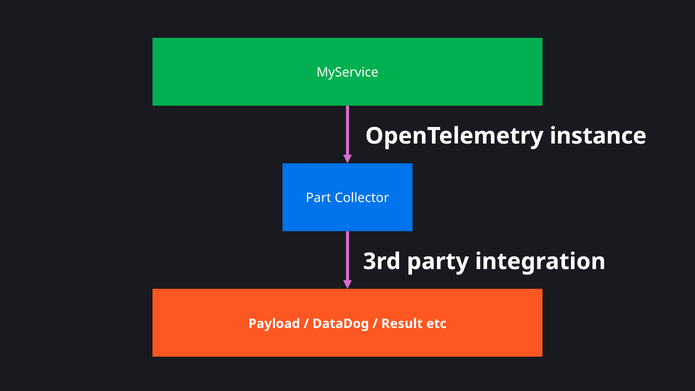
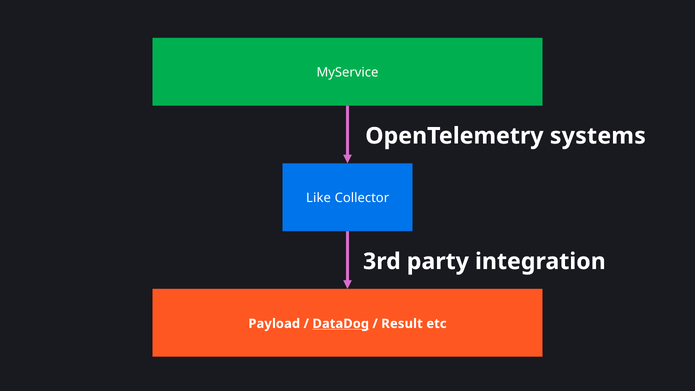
instance: instance -> systems
Part: Part -> Like
DataDog underline: none -> present
